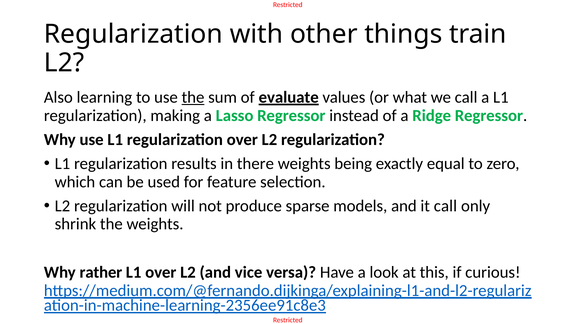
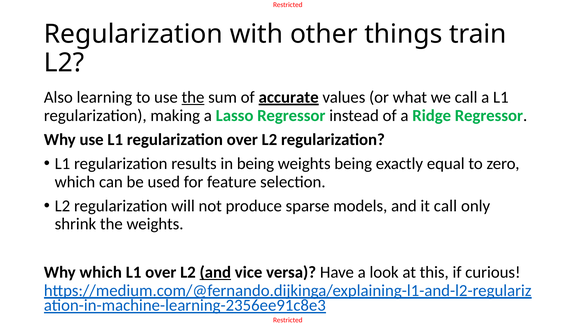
evaluate: evaluate -> accurate
in there: there -> being
Why rather: rather -> which
and at (215, 272) underline: none -> present
